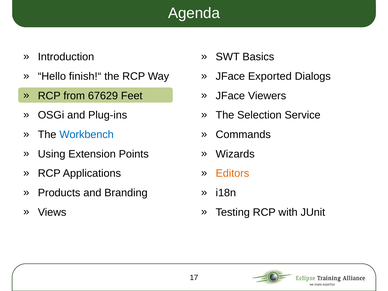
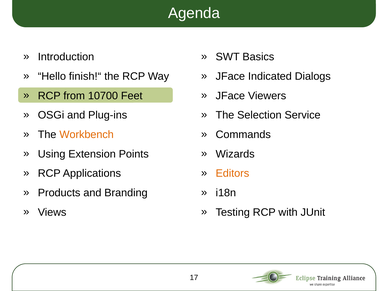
Exported: Exported -> Indicated
67629: 67629 -> 10700
Workbench colour: blue -> orange
